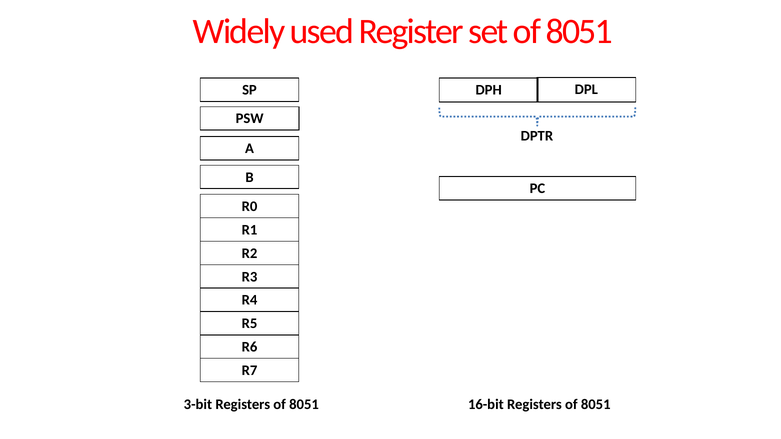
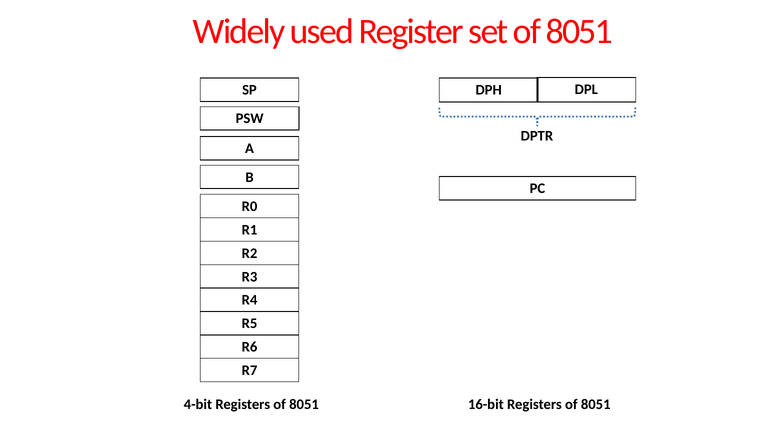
3-bit: 3-bit -> 4-bit
